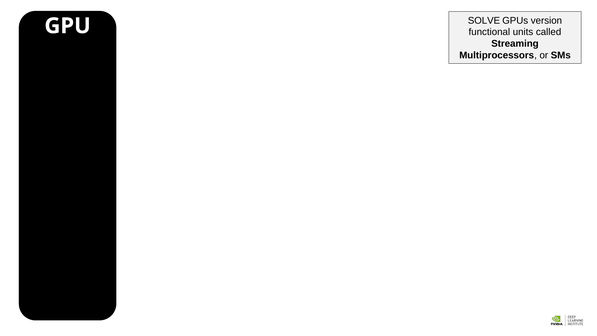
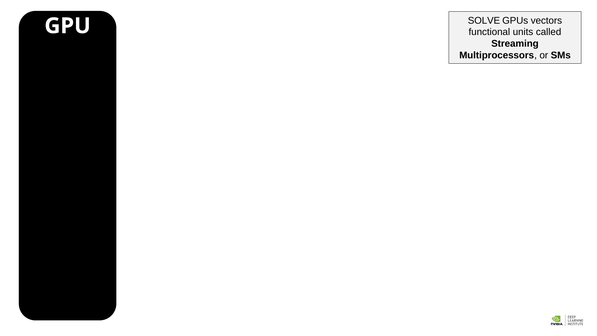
version: version -> vectors
